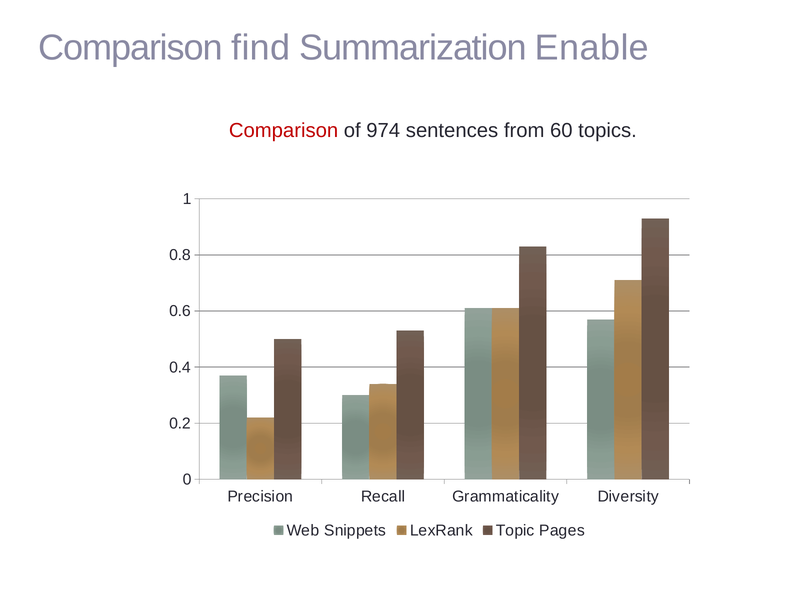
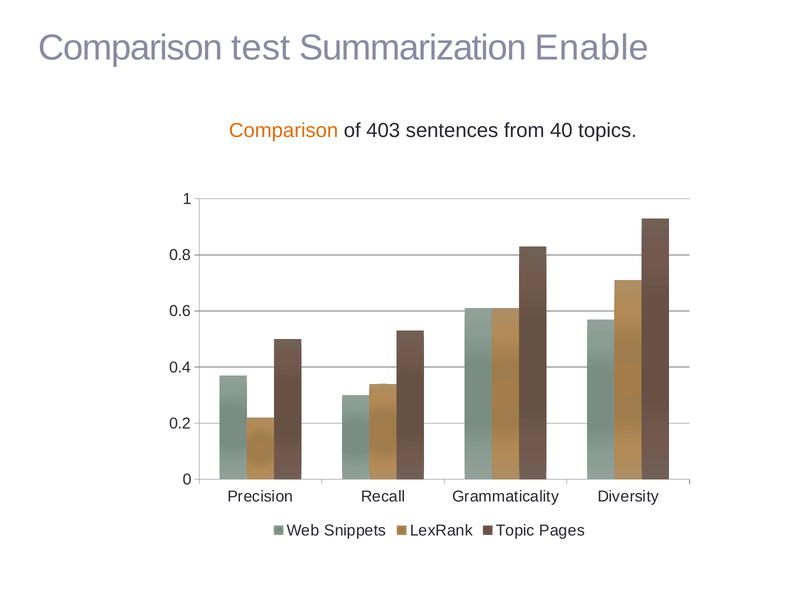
find: find -> test
Comparison at (284, 130) colour: red -> orange
974: 974 -> 403
60: 60 -> 40
